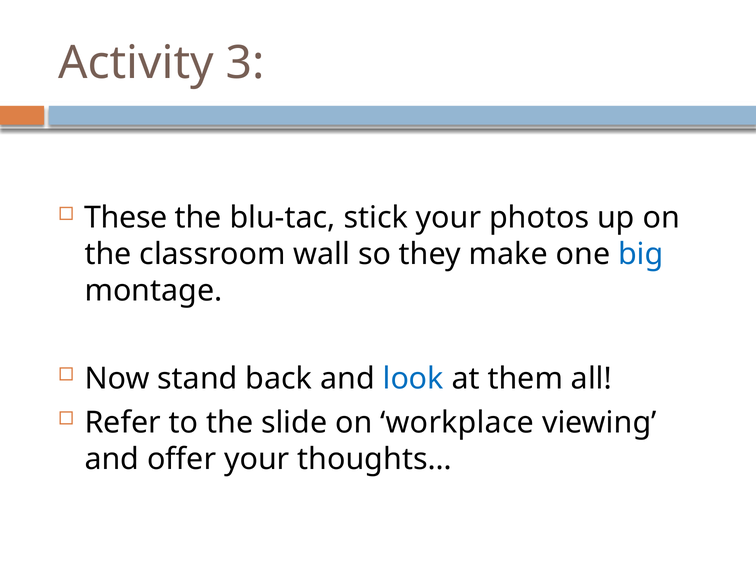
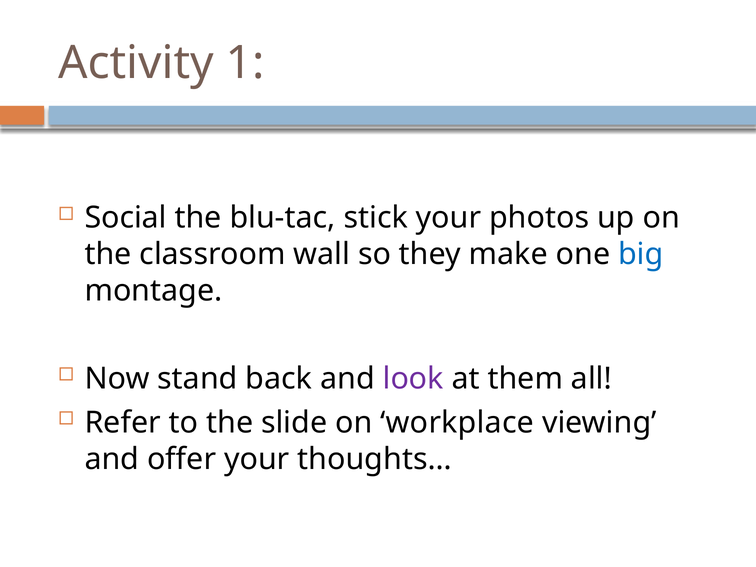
3: 3 -> 1
These: These -> Social
look colour: blue -> purple
